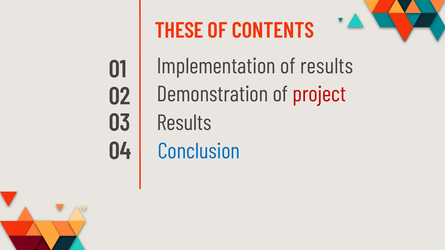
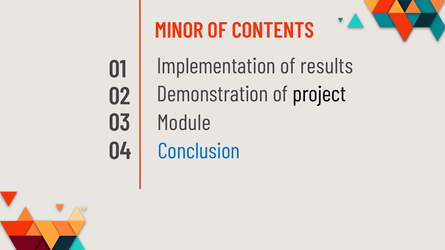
THESE: THESE -> MINOR
project colour: red -> black
Results at (184, 123): Results -> Module
